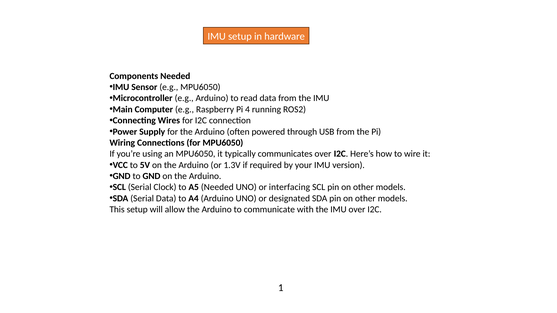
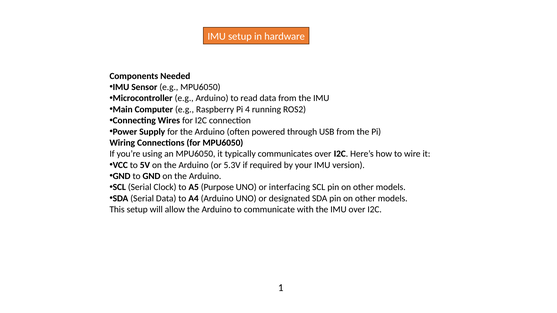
1.3V: 1.3V -> 5.3V
A5 Needed: Needed -> Purpose
